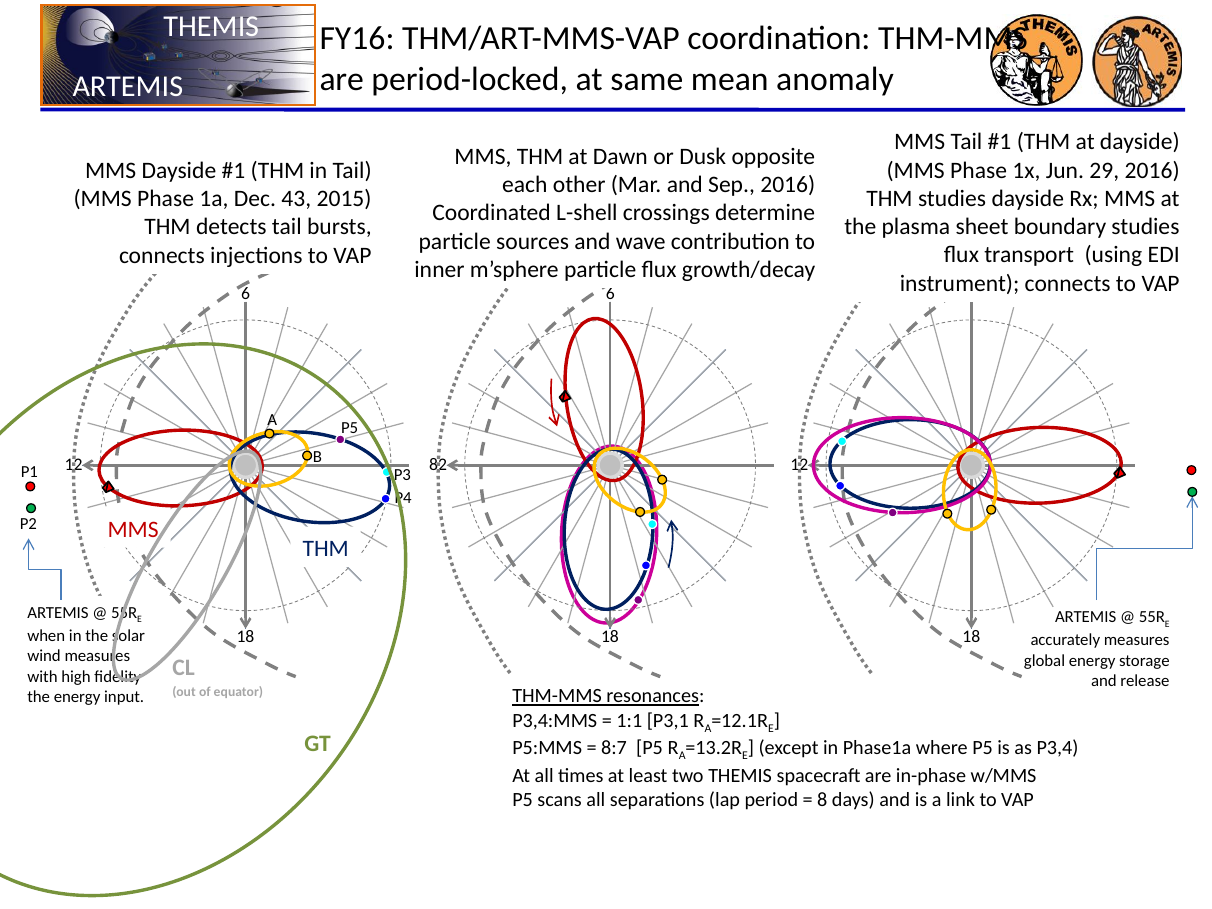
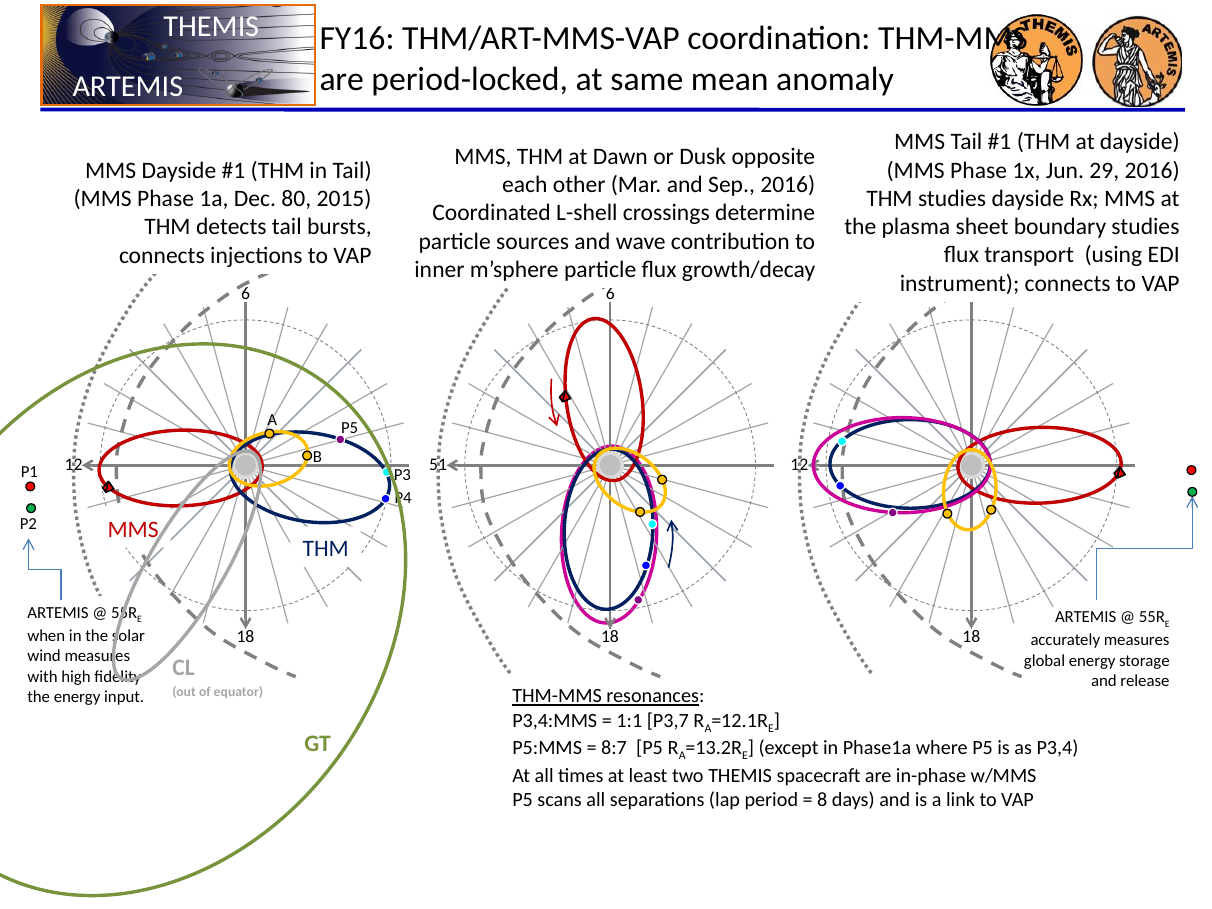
43: 43 -> 80
82: 82 -> 51
P3,1: P3,1 -> P3,7
